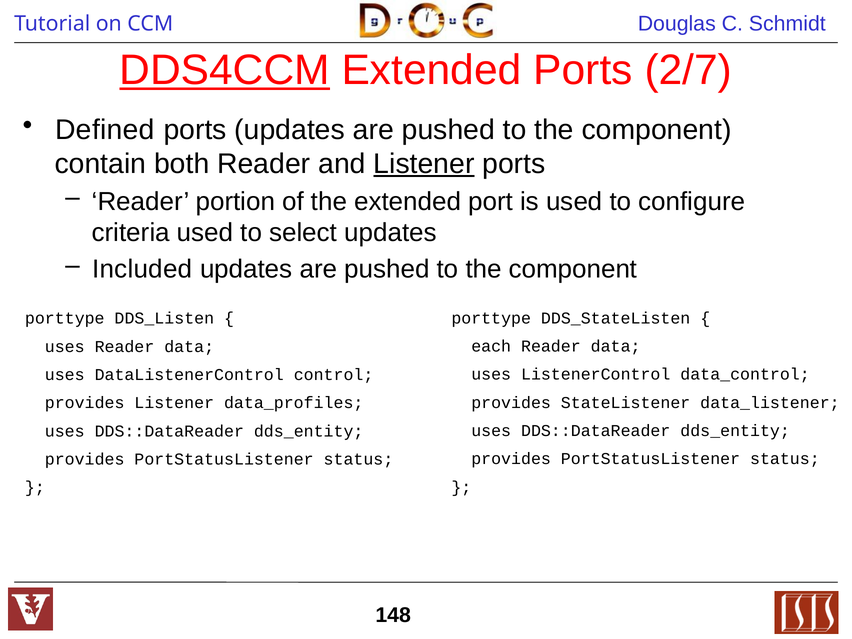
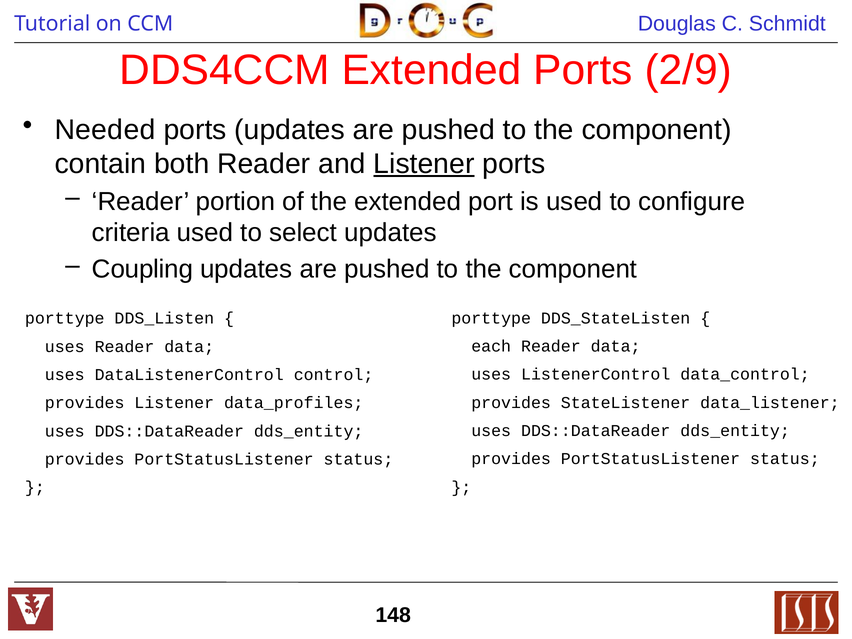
DDS4CCM underline: present -> none
2/7: 2/7 -> 2/9
Defined: Defined -> Needed
Included: Included -> Coupling
